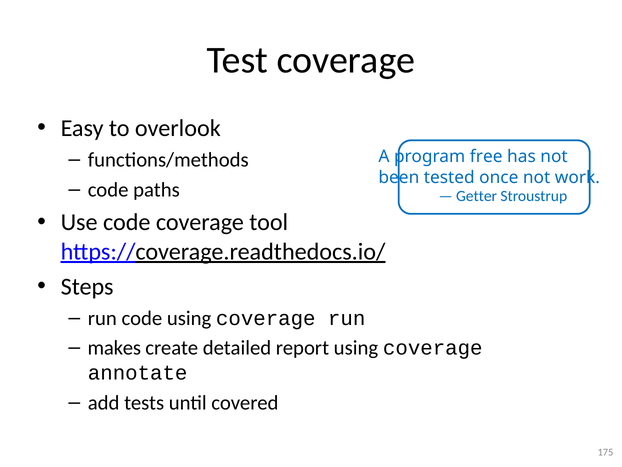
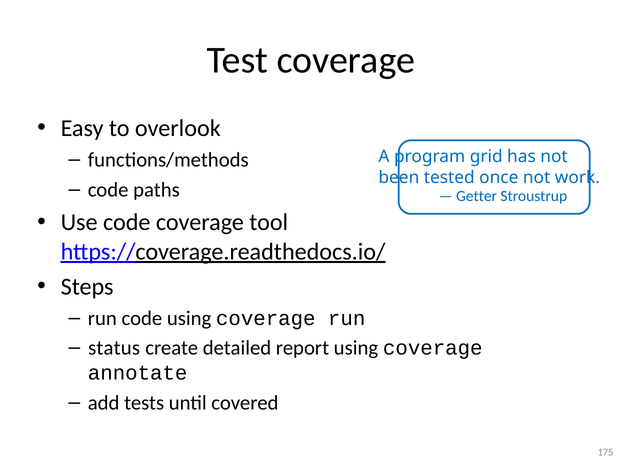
free: free -> grid
makes: makes -> status
